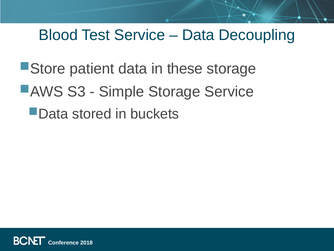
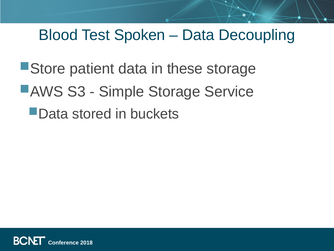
Test Service: Service -> Spoken
